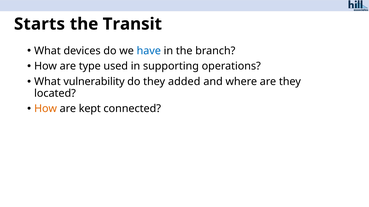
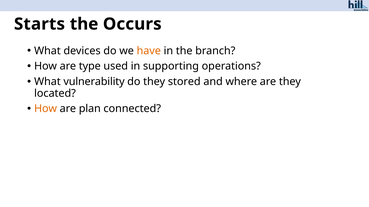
Transit: Transit -> Occurs
have colour: blue -> orange
added: added -> stored
kept: kept -> plan
